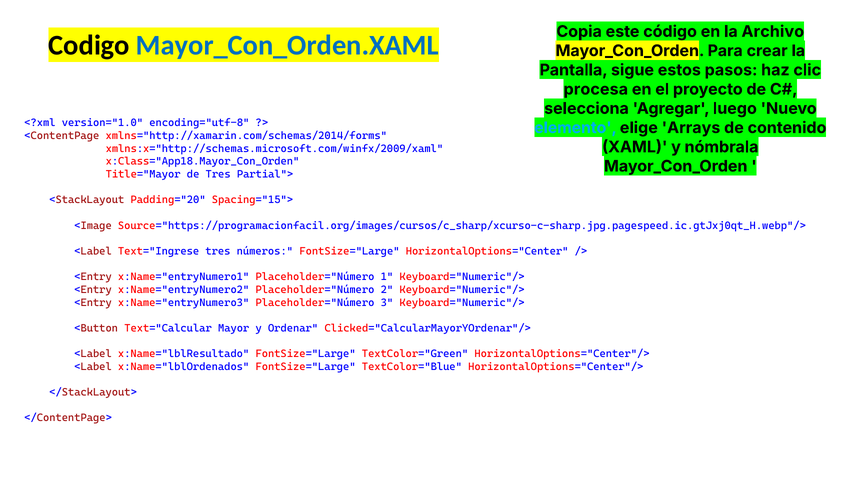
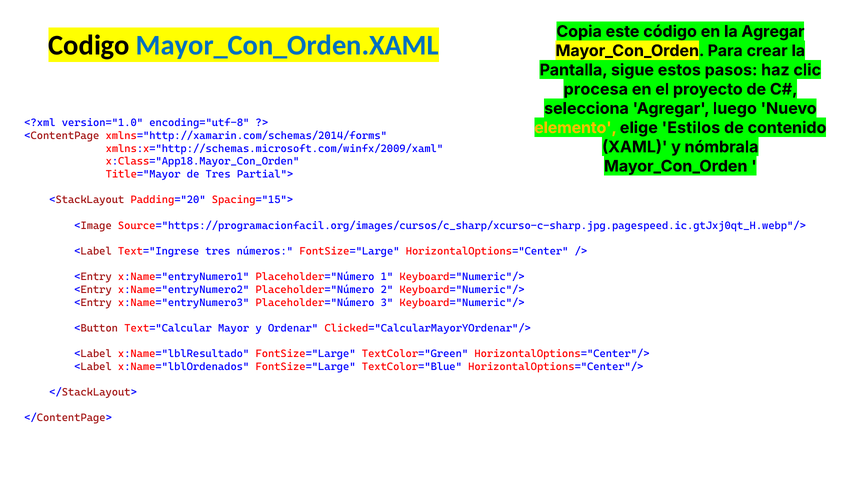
la Archivo: Archivo -> Agregar
elemento colour: light blue -> yellow
Arrays: Arrays -> Estilos
